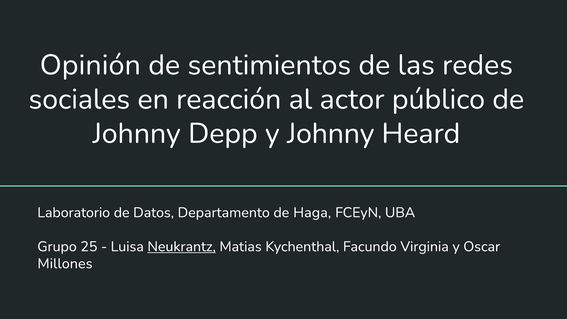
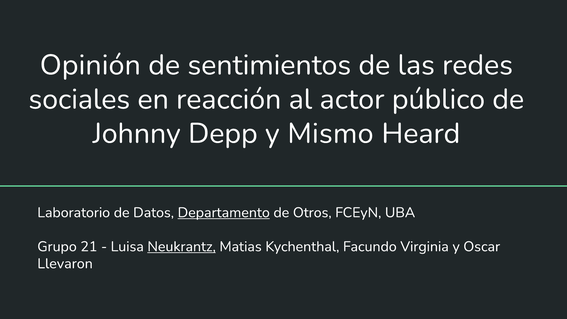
y Johnny: Johnny -> Mismo
Departamento underline: none -> present
Haga: Haga -> Otros
25: 25 -> 21
Millones: Millones -> Llevaron
